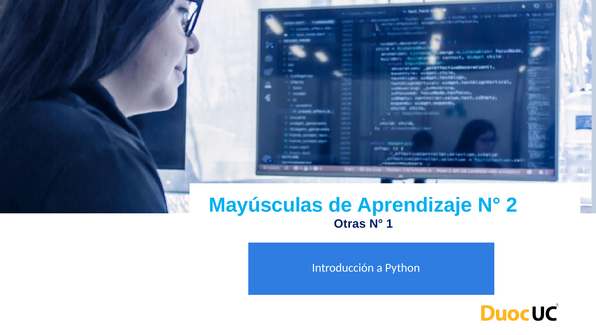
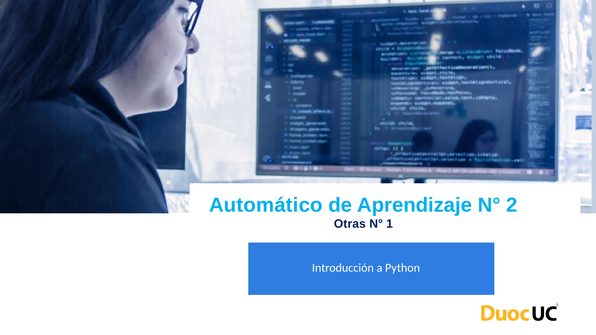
Mayúsculas: Mayúsculas -> Automático
